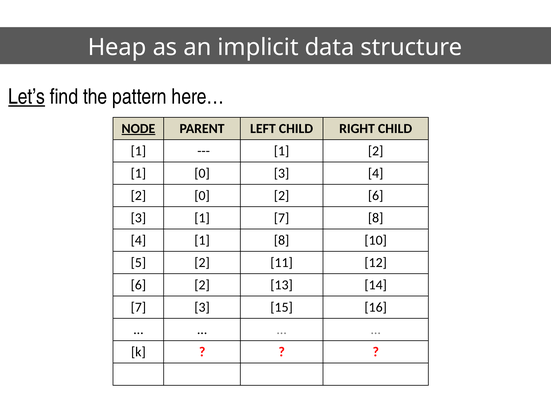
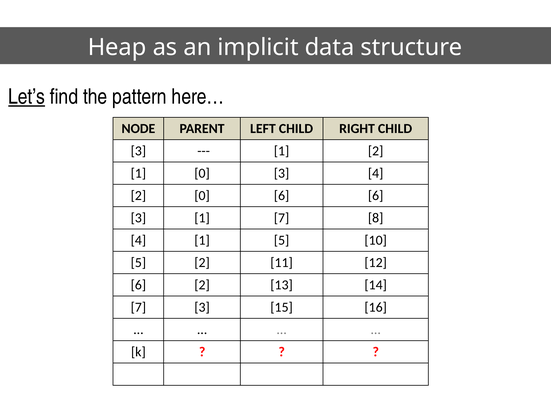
NODE underline: present -> none
1 at (138, 151): 1 -> 3
0 2: 2 -> 6
1 8: 8 -> 5
